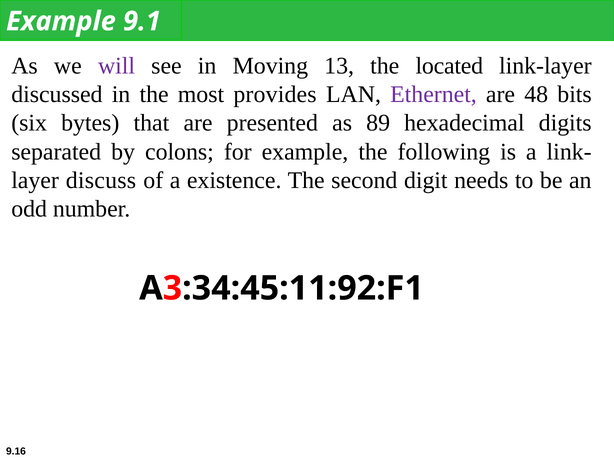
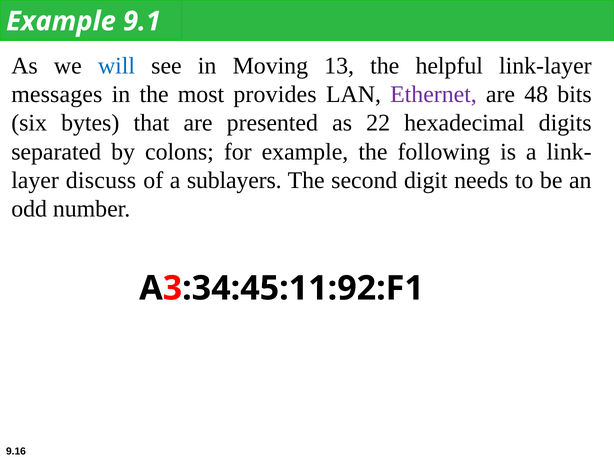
will colour: purple -> blue
located: located -> helpful
discussed: discussed -> messages
89: 89 -> 22
existence: existence -> sublayers
